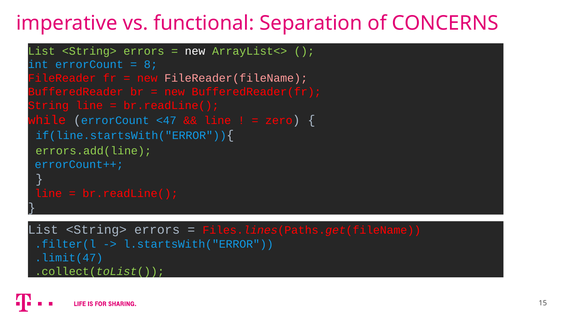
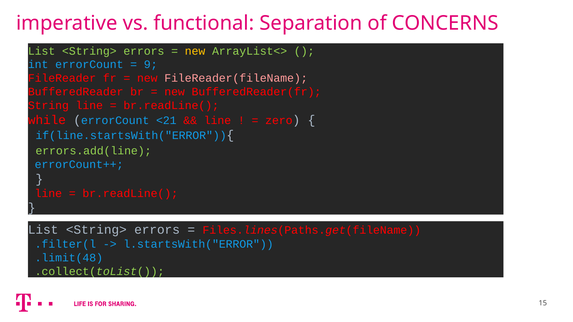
new at (195, 51) colour: white -> yellow
8: 8 -> 9
<47: <47 -> <21
.limit(47: .limit(47 -> .limit(48
